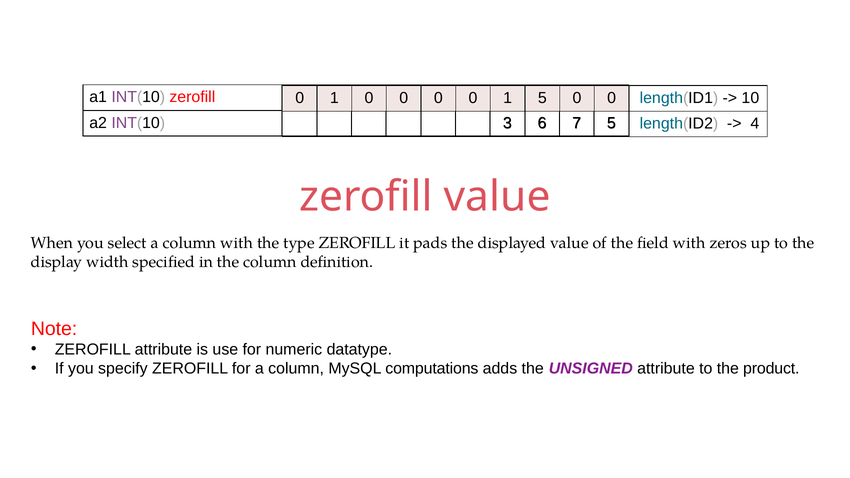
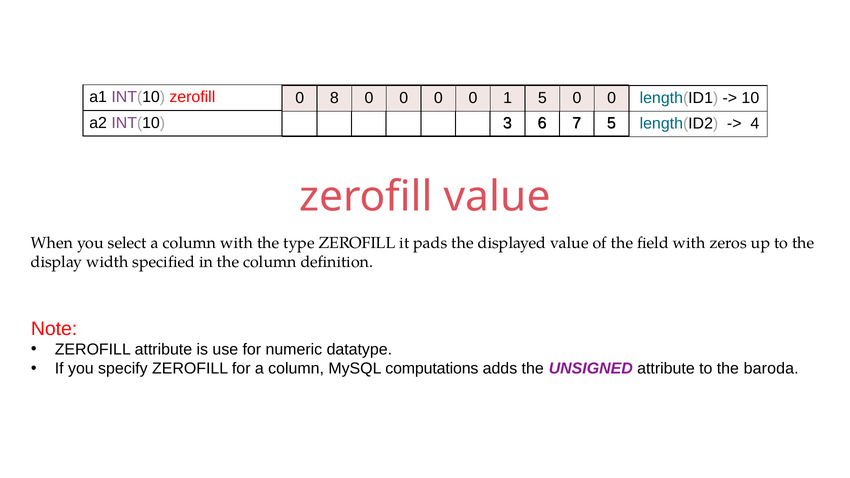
1 at (334, 98): 1 -> 8
product: product -> baroda
